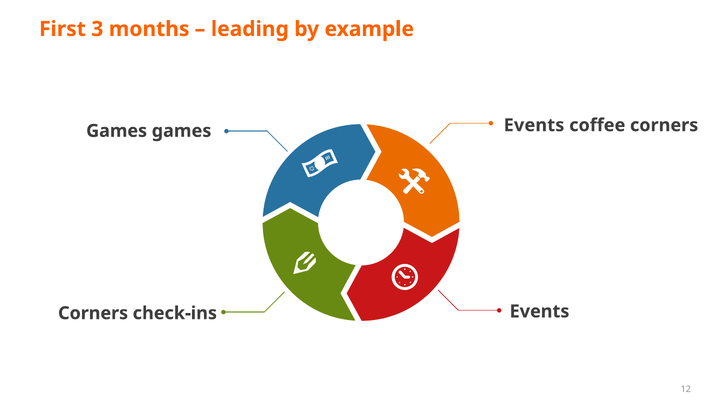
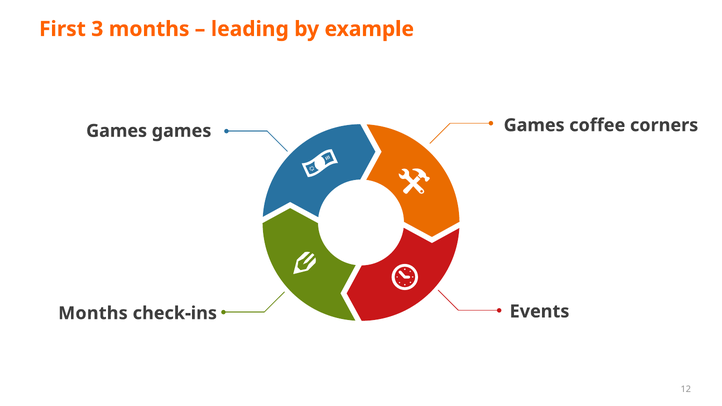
Events at (534, 125): Events -> Games
Corners at (93, 313): Corners -> Months
